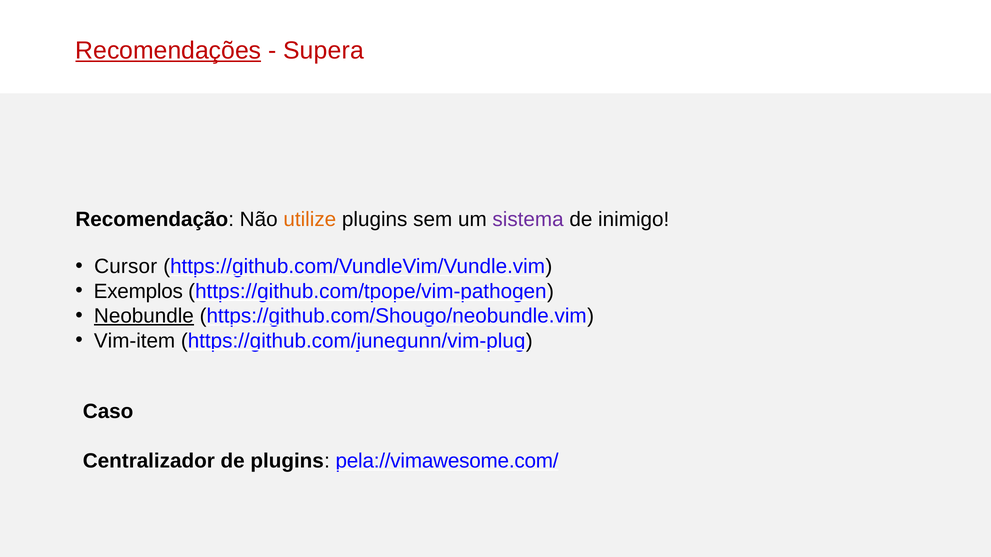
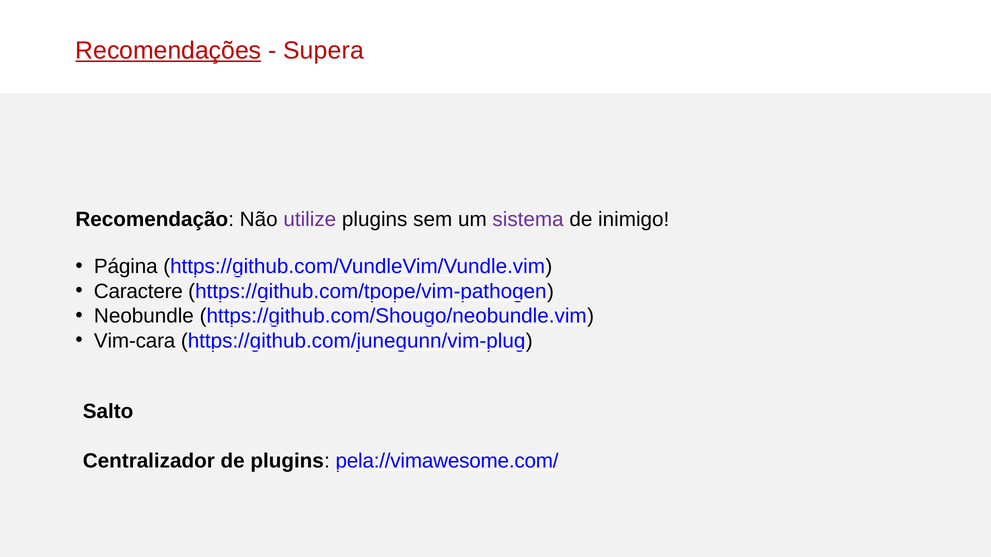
utilize colour: orange -> purple
Cursor: Cursor -> Página
Exemplos: Exemplos -> Caractere
Neobundle underline: present -> none
Vim-item: Vim-item -> Vim-cara
Caso: Caso -> Salto
